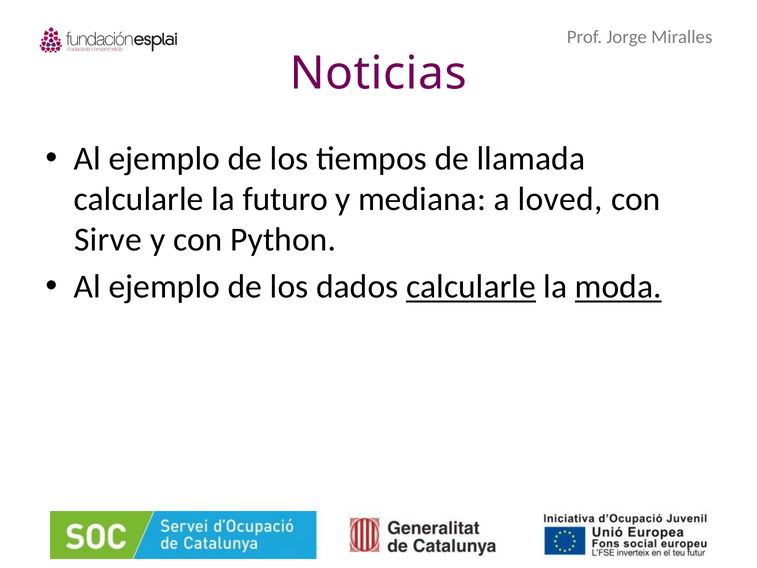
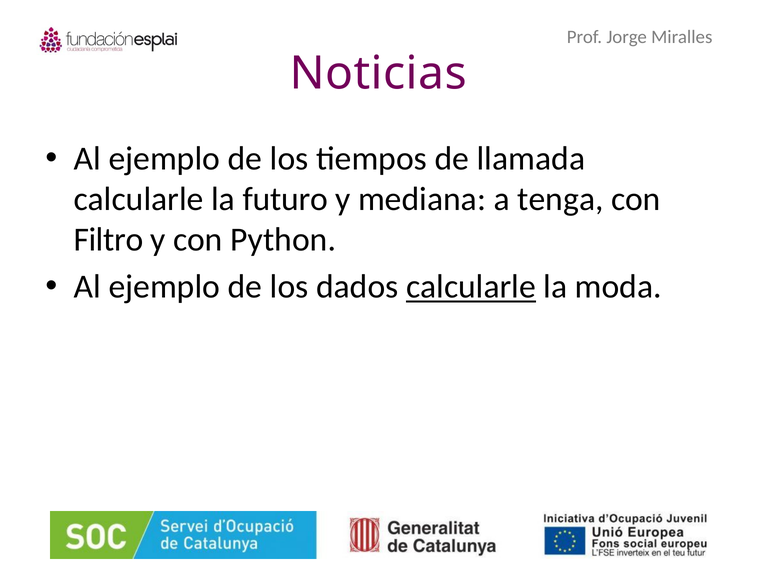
loved: loved -> tenga
Sirve: Sirve -> Filtro
moda underline: present -> none
